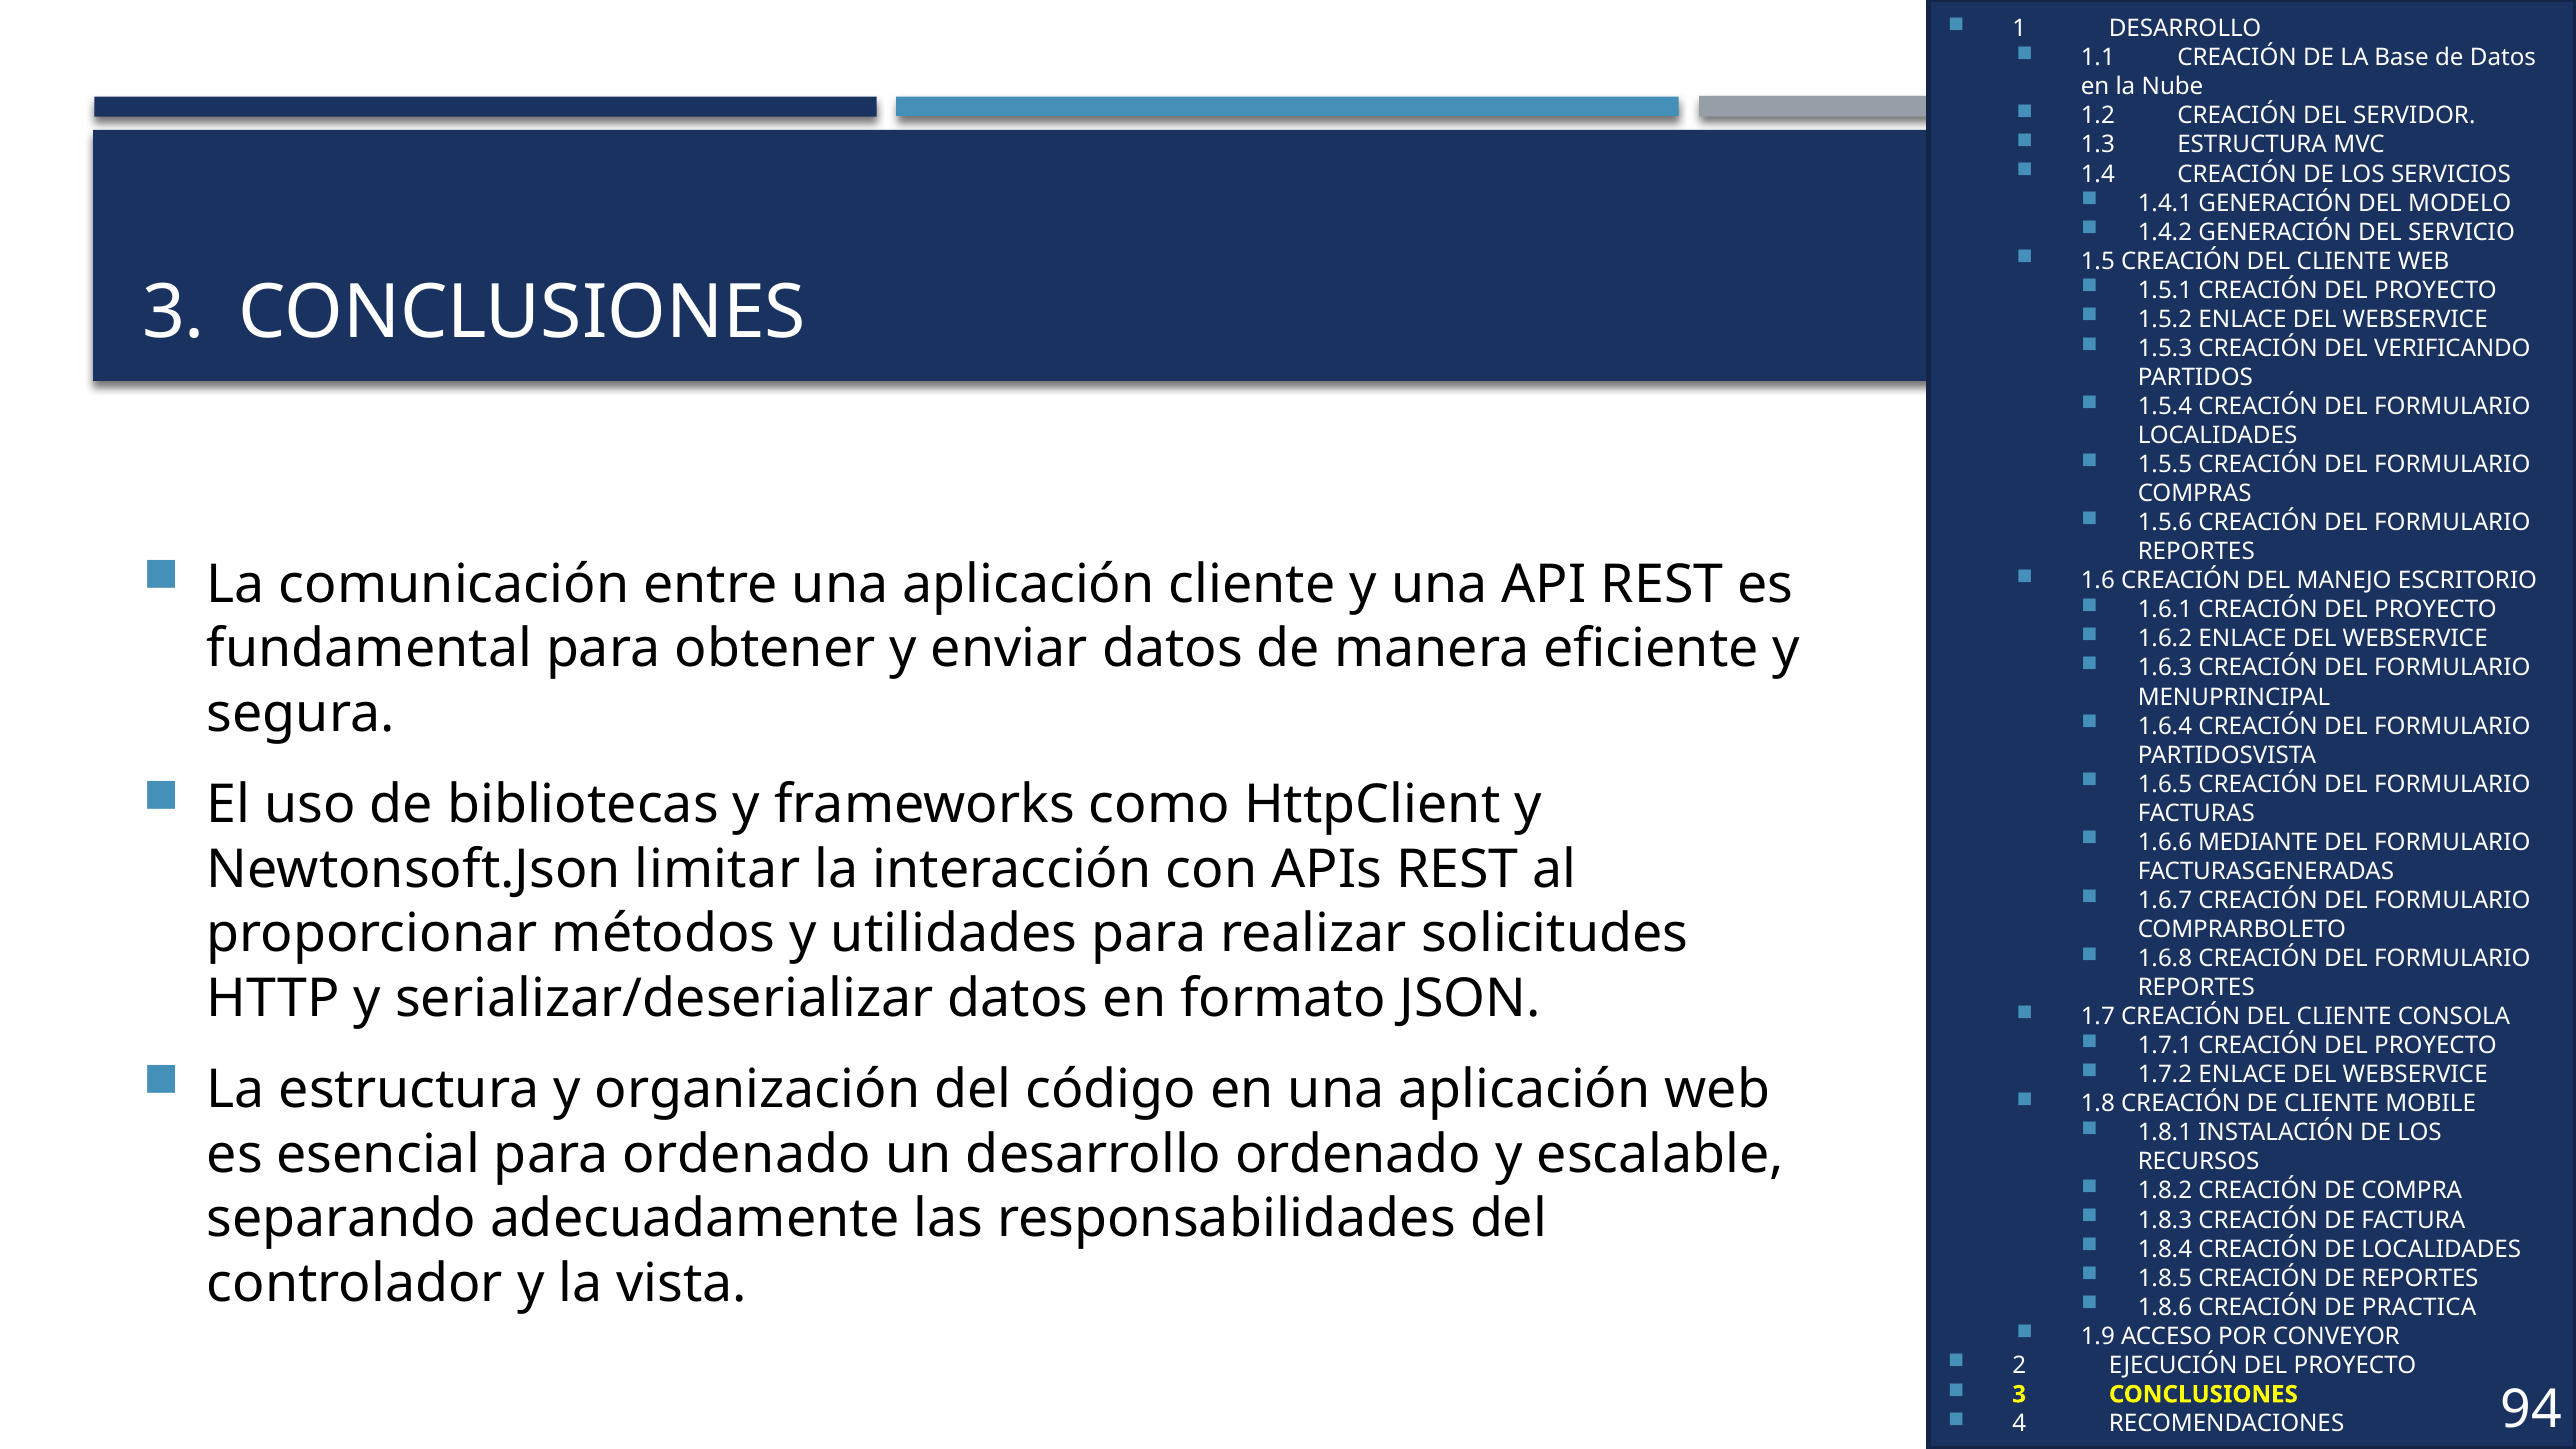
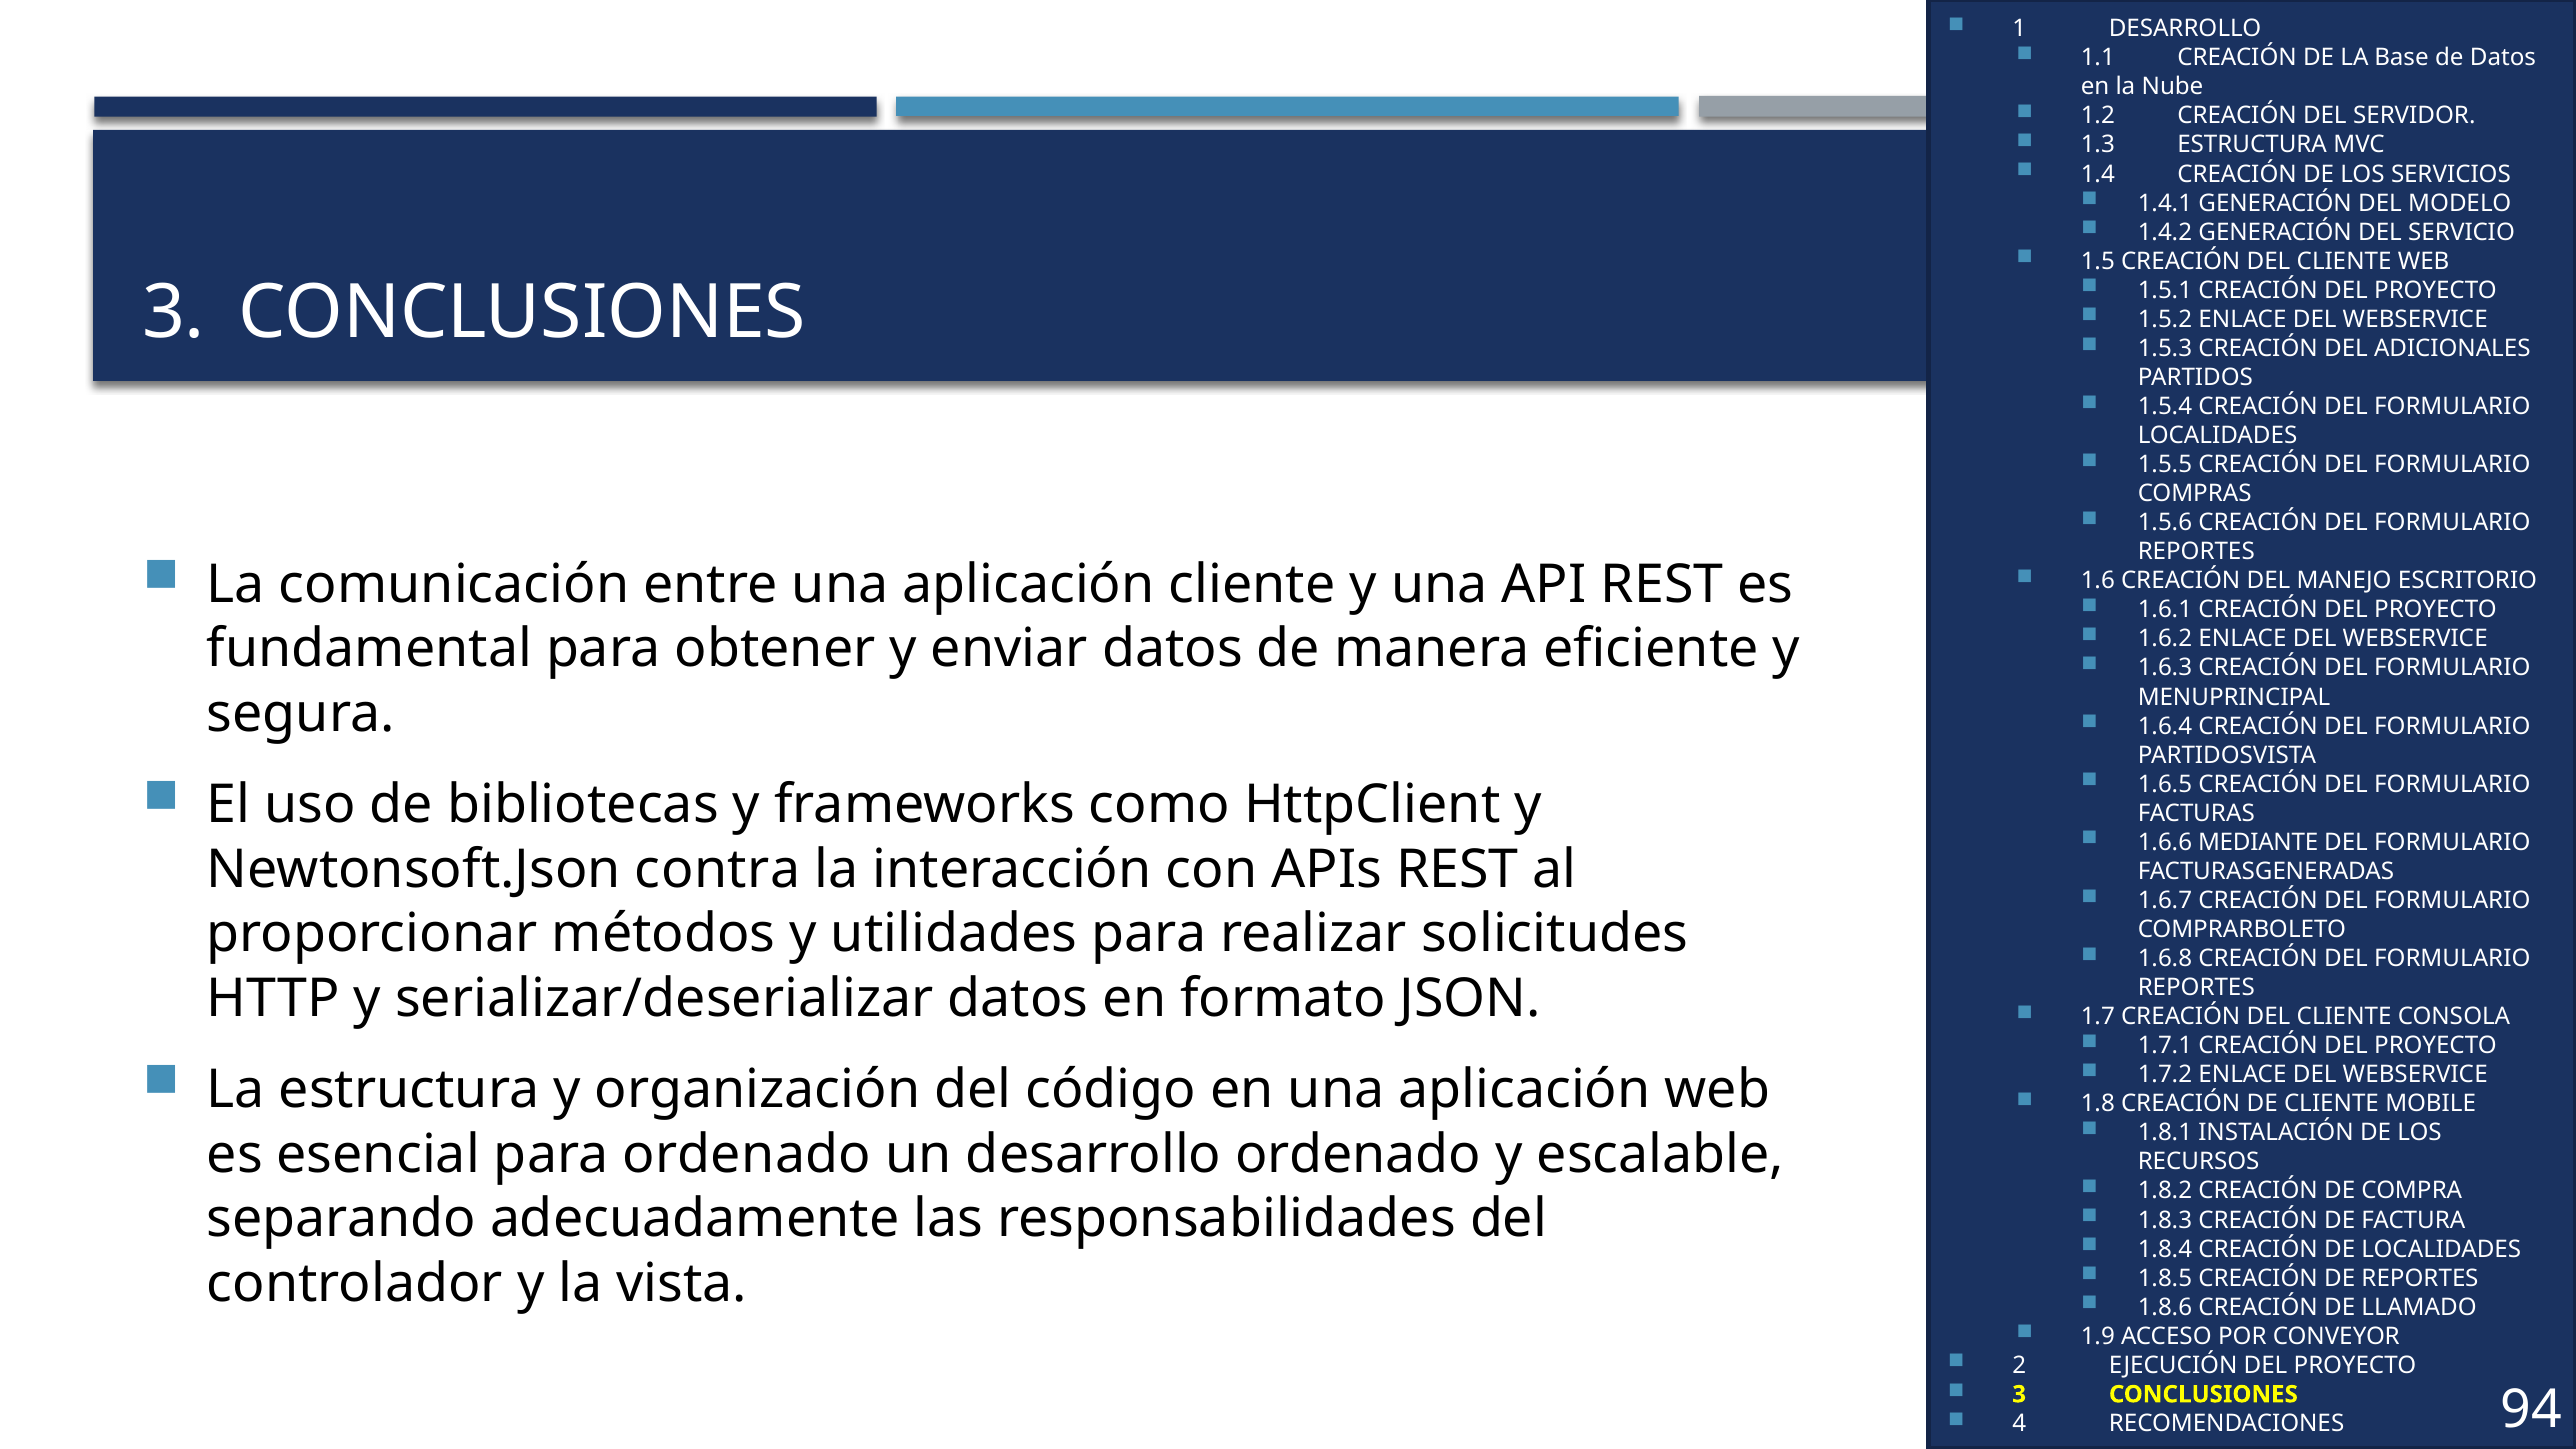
VERIFICANDO: VERIFICANDO -> ADICIONALES
limitar: limitar -> contra
PRACTICA: PRACTICA -> LLAMADO
